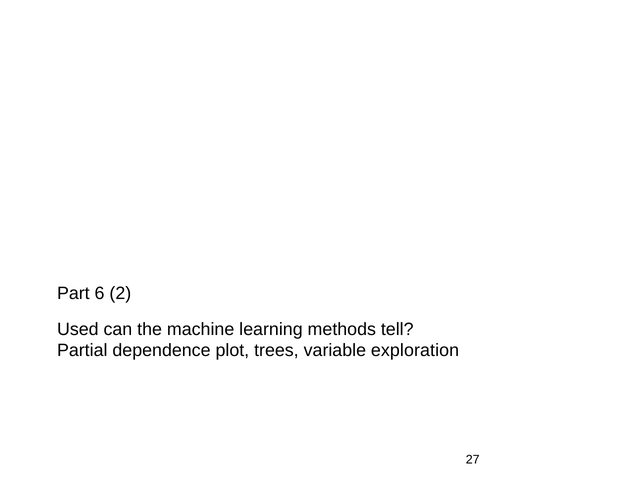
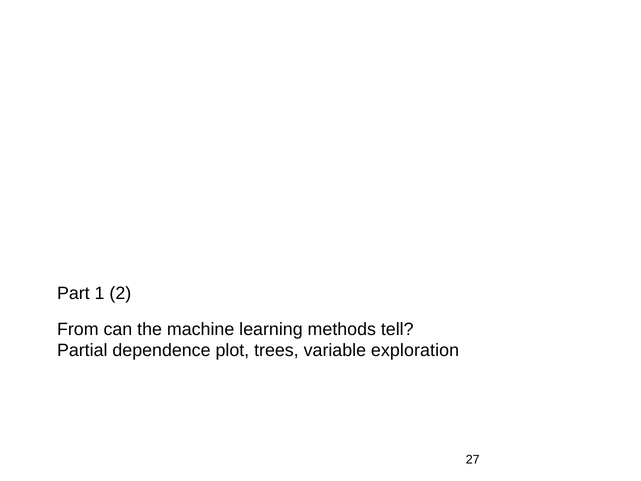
6: 6 -> 1
Used: Used -> From
